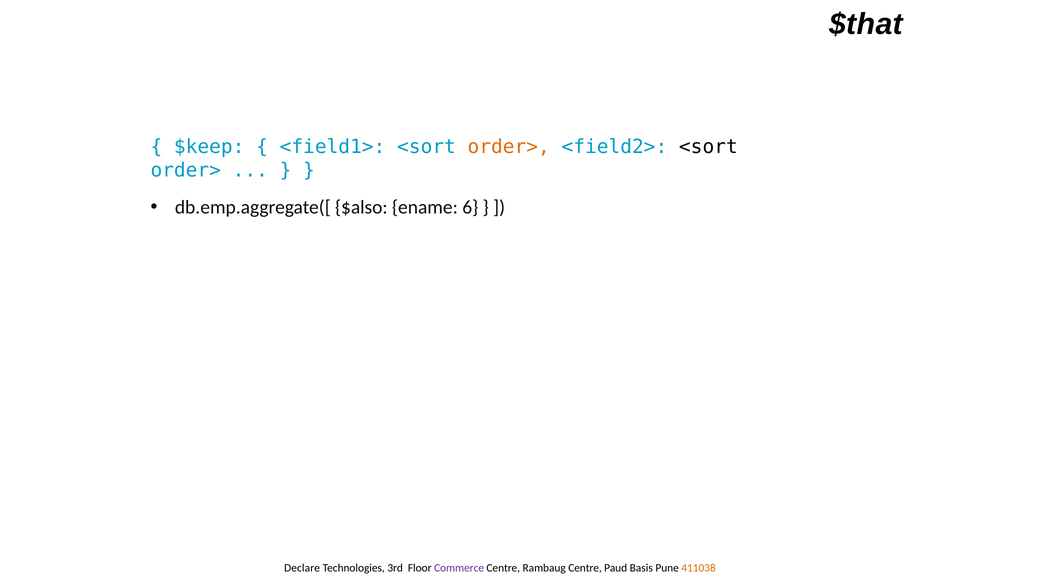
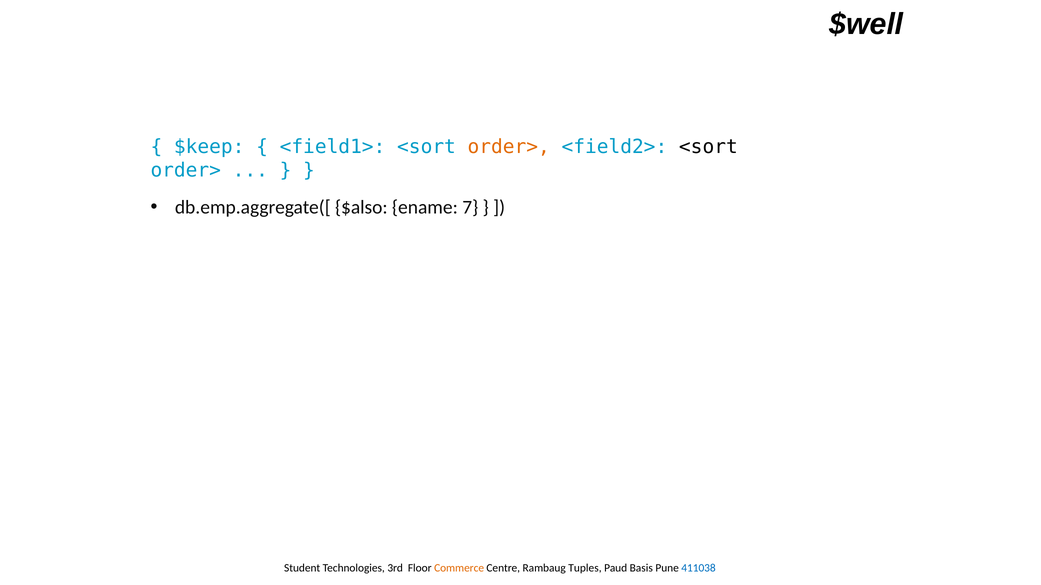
$that: $that -> $well
6: 6 -> 7
Declare: Declare -> Student
Commerce colour: purple -> orange
Rambaug Centre: Centre -> Tuples
411038 colour: orange -> blue
